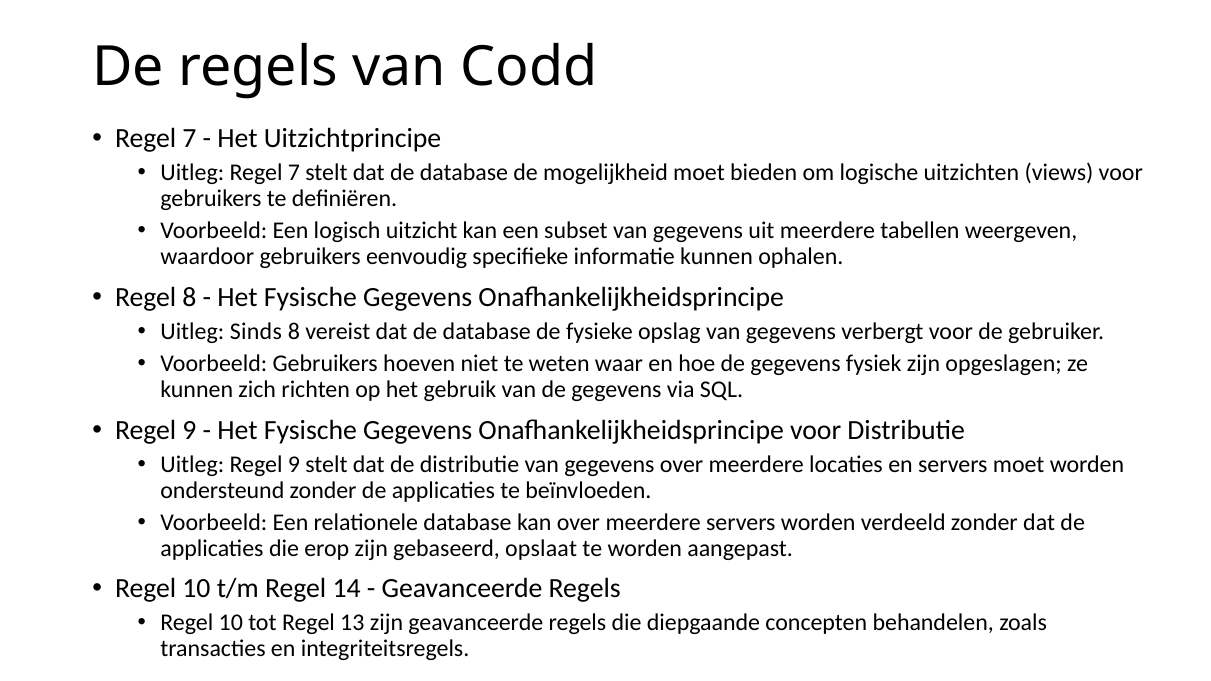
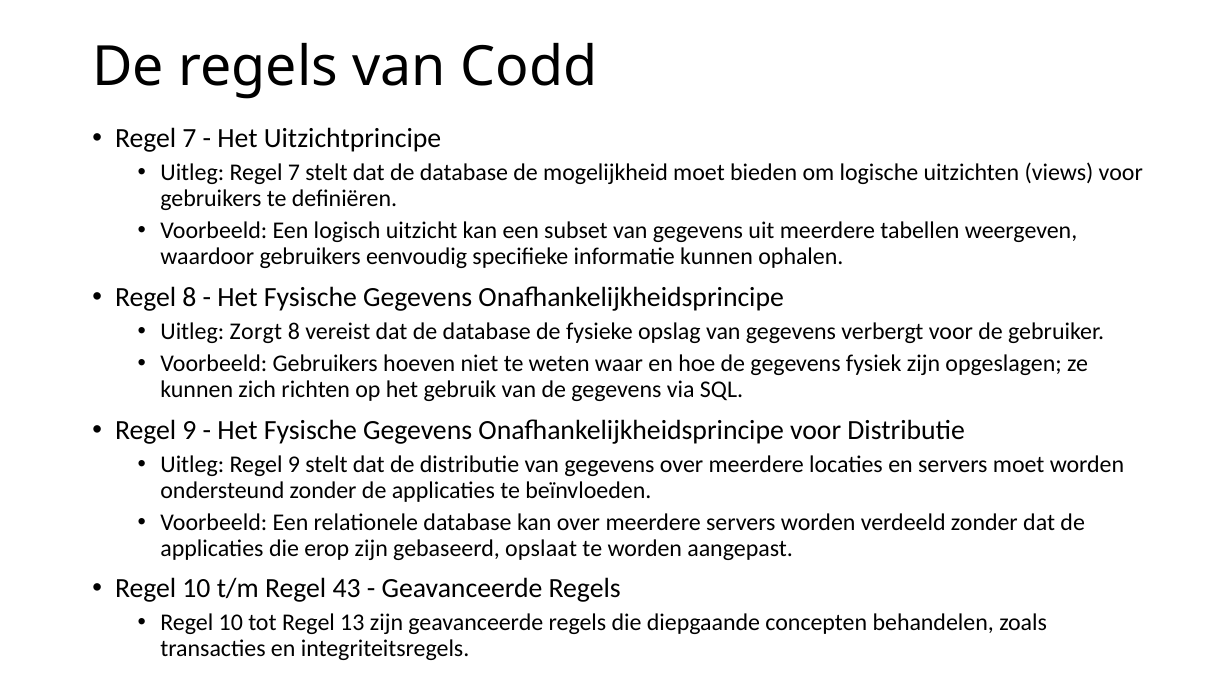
Sinds: Sinds -> Zorgt
14: 14 -> 43
